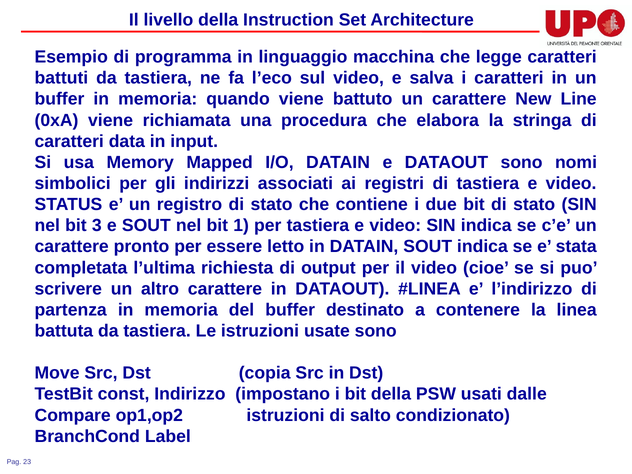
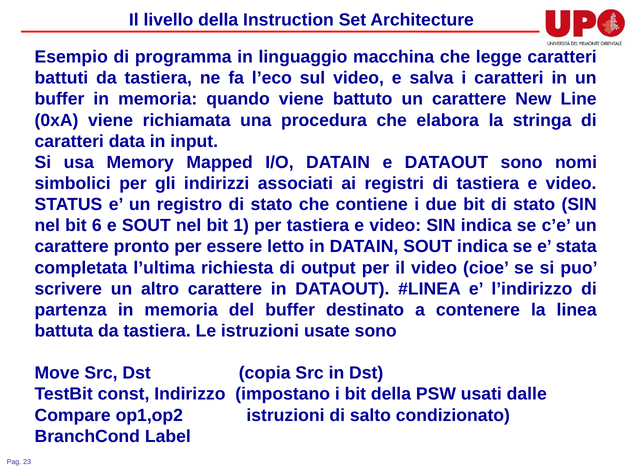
3: 3 -> 6
